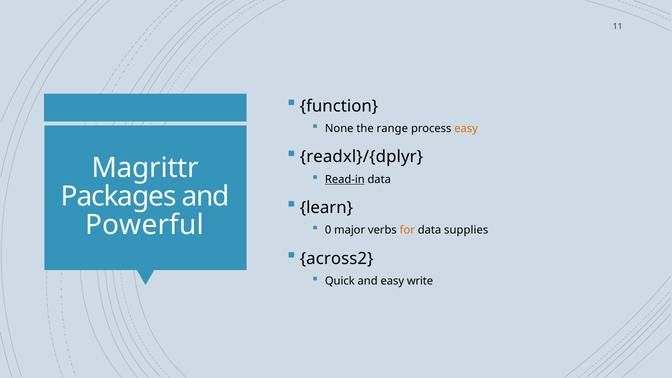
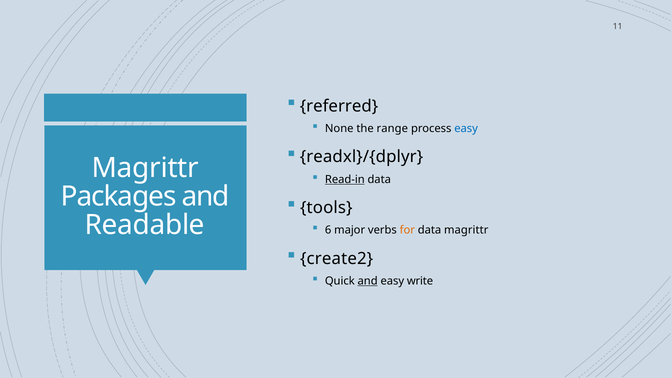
function: function -> referred
easy at (466, 129) colour: orange -> blue
learn: learn -> tools
Powerful: Powerful -> Readable
0: 0 -> 6
data supplies: supplies -> magrittr
across2: across2 -> create2
and at (368, 281) underline: none -> present
